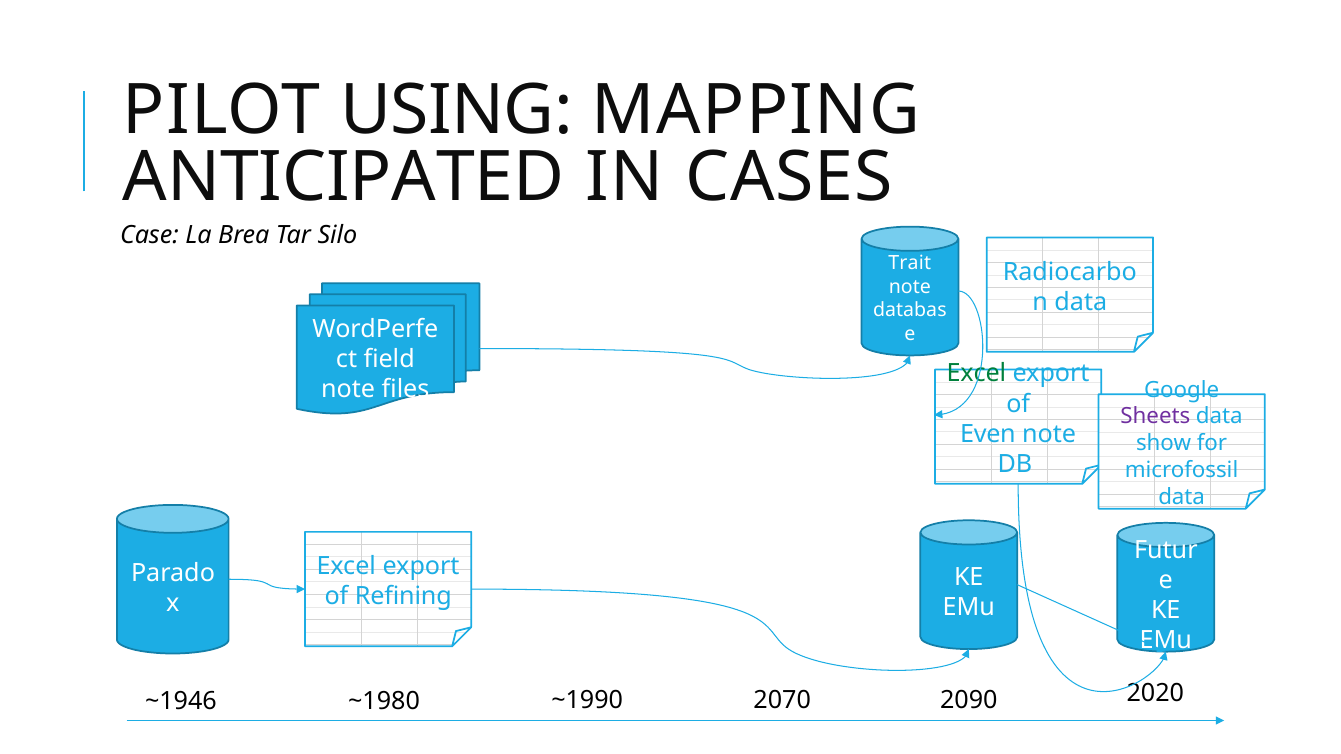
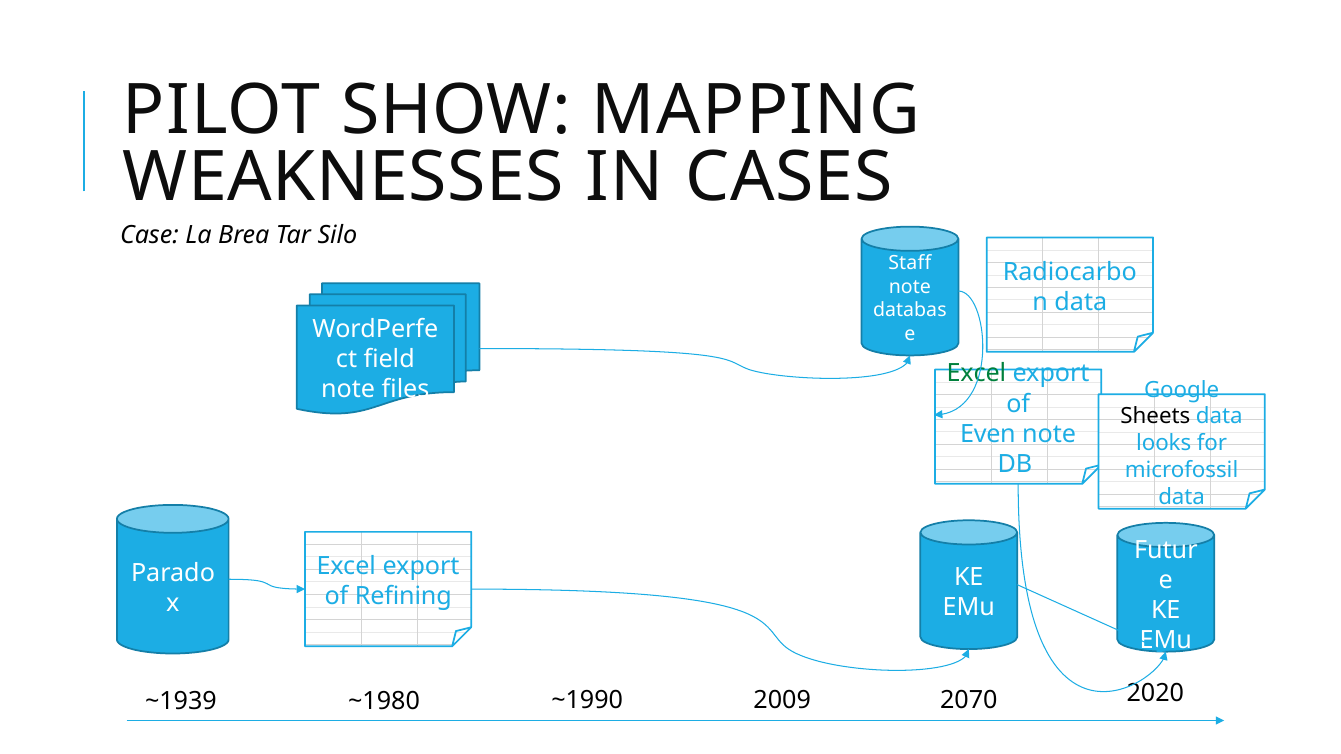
USING: USING -> SHOW
ANTICIPATED: ANTICIPATED -> WEAKNESSES
Trait: Trait -> Staff
Sheets colour: purple -> black
show: show -> looks
~1946: ~1946 -> ~1939
2070: 2070 -> 2009
2090: 2090 -> 2070
